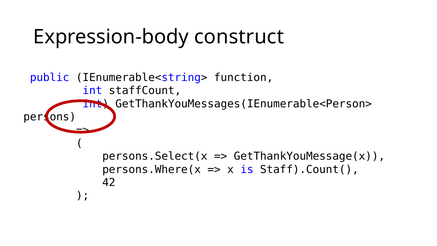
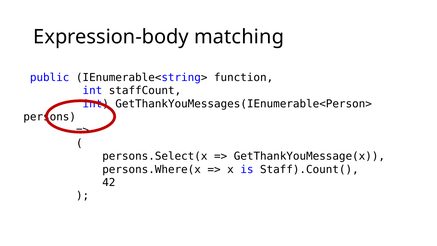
construct: construct -> matching
